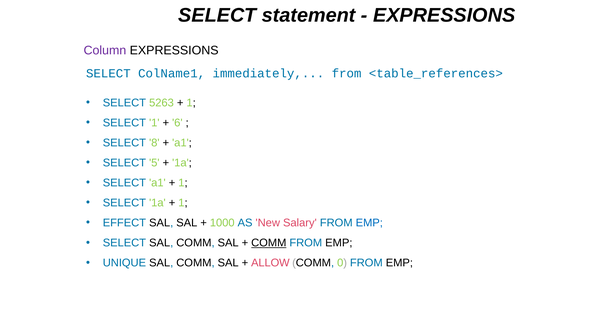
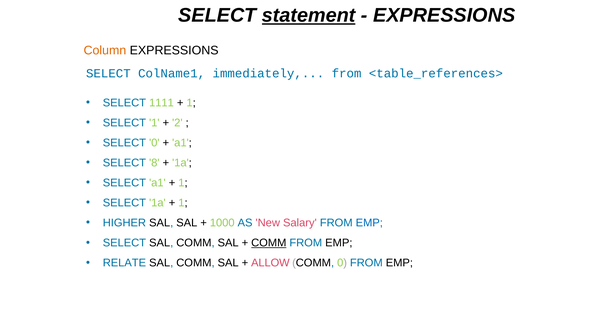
statement underline: none -> present
Column colour: purple -> orange
5263: 5263 -> 1111
6: 6 -> 2
SELECT 8: 8 -> 0
5: 5 -> 8
EFFECT: EFFECT -> HIGHER
UNIQUE: UNIQUE -> RELATE
